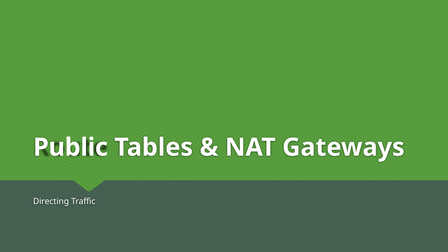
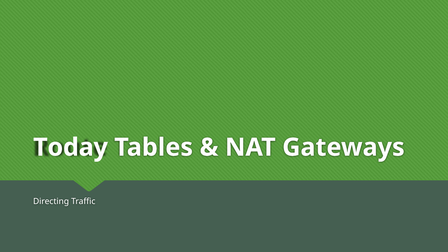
Public: Public -> Today
